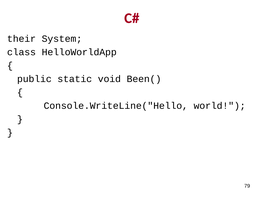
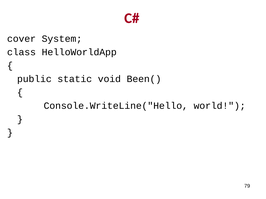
their: their -> cover
